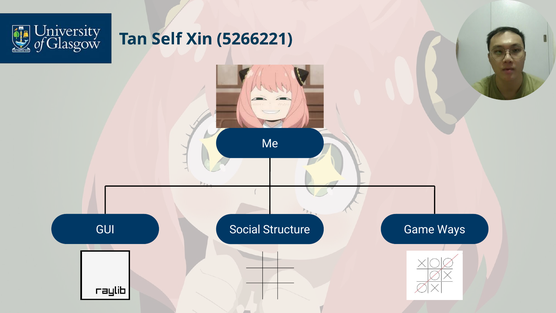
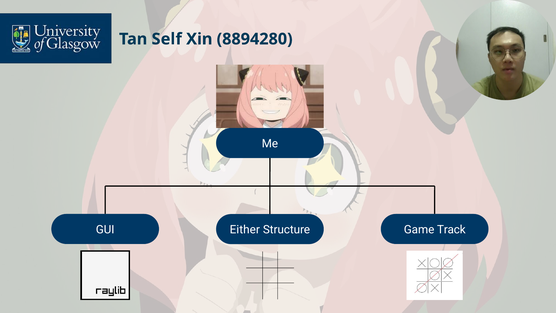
5266221: 5266221 -> 8894280
Social: Social -> Either
Ways: Ways -> Track
